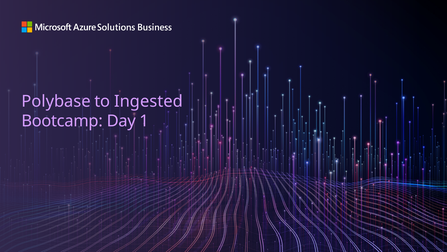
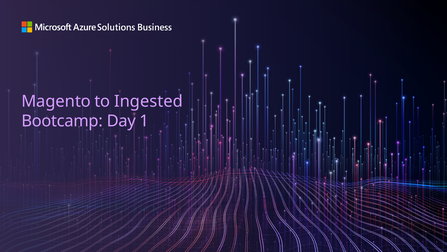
Polybase: Polybase -> Magento
